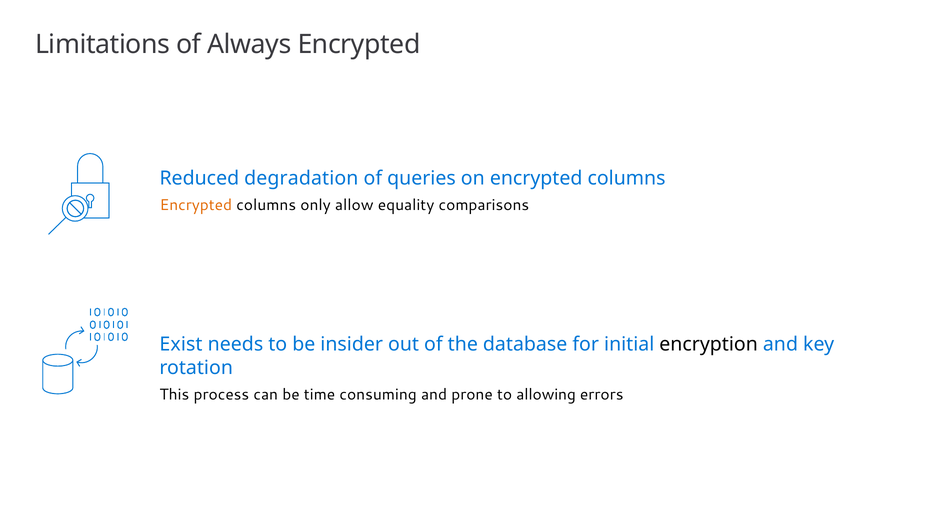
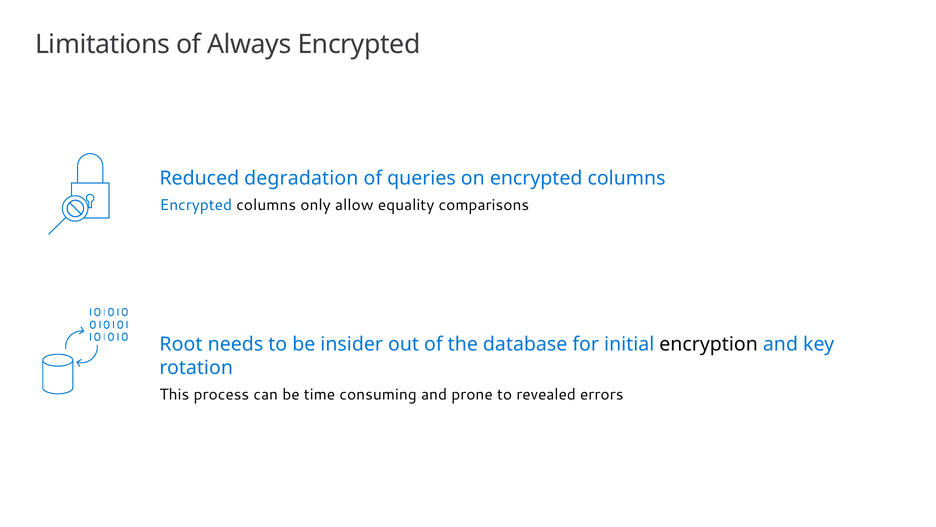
Encrypted at (196, 205) colour: orange -> blue
Exist: Exist -> Root
allowing: allowing -> revealed
